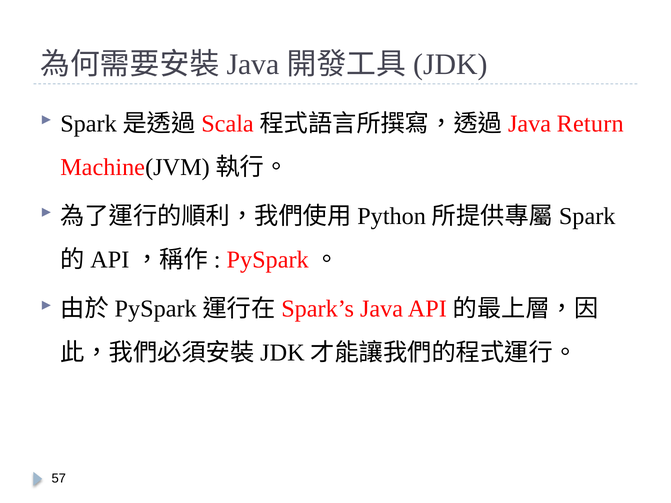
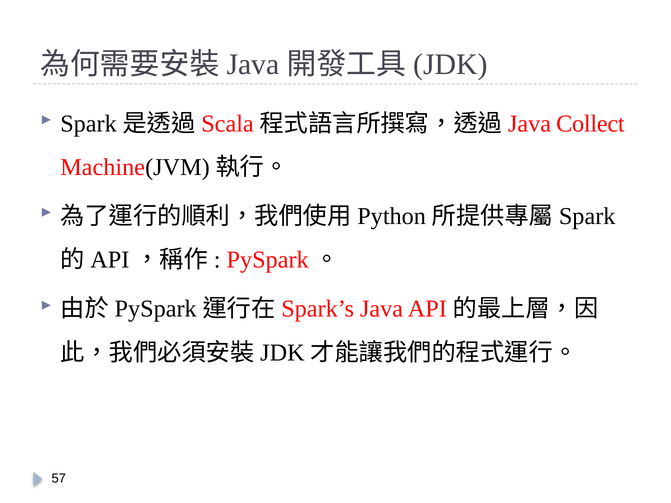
Return: Return -> Collect
